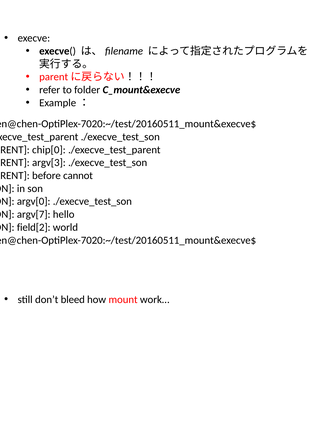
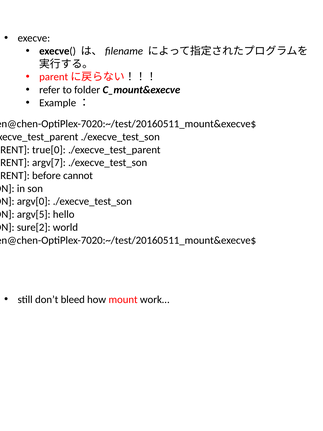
chip[0: chip[0 -> true[0
argv[3: argv[3 -> argv[7
argv[7: argv[7 -> argv[5
field[2: field[2 -> sure[2
